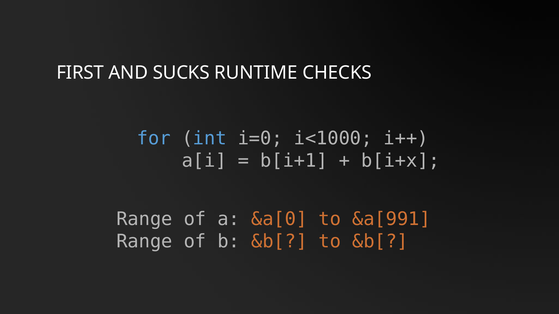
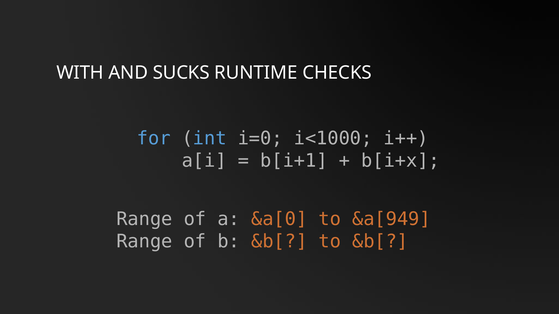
FIRST: FIRST -> WITH
&a[991: &a[991 -> &a[949
